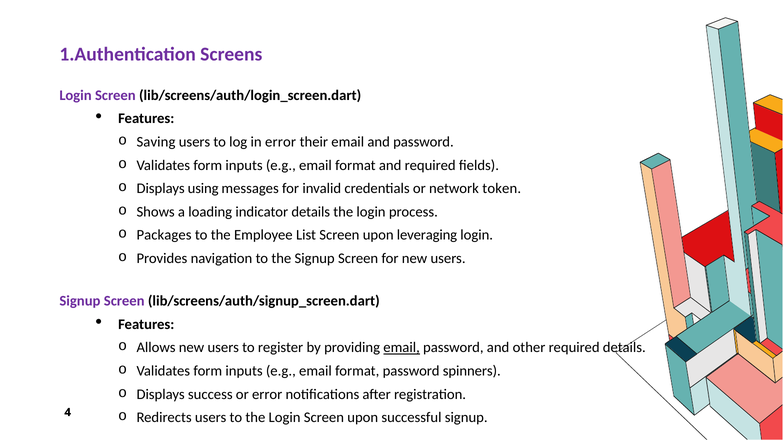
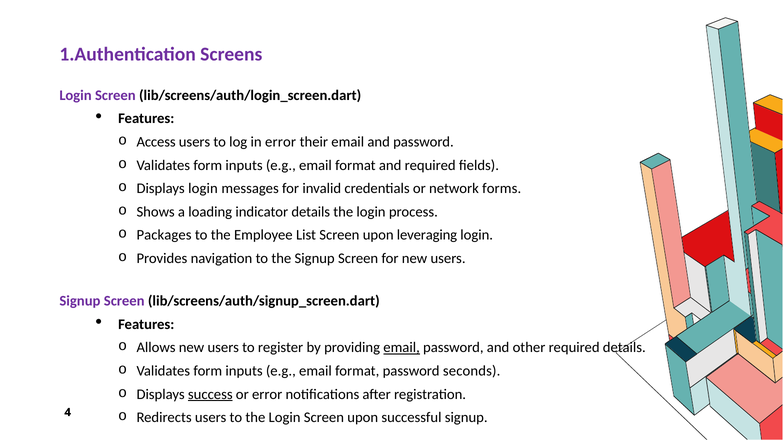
Saving: Saving -> Access
Displays using: using -> login
token: token -> forms
spinners: spinners -> seconds
success underline: none -> present
